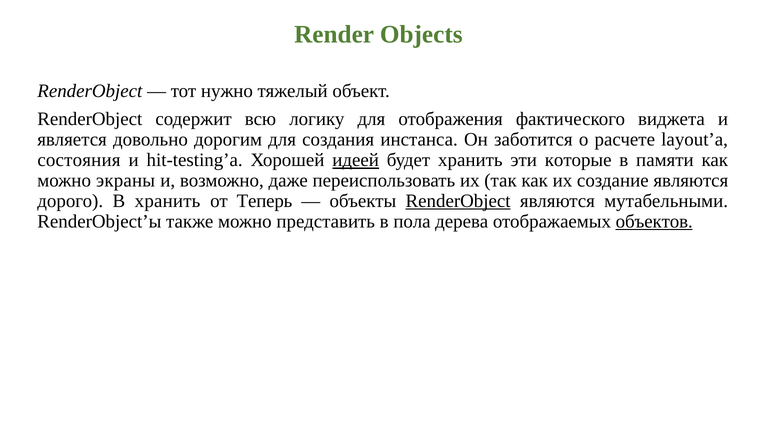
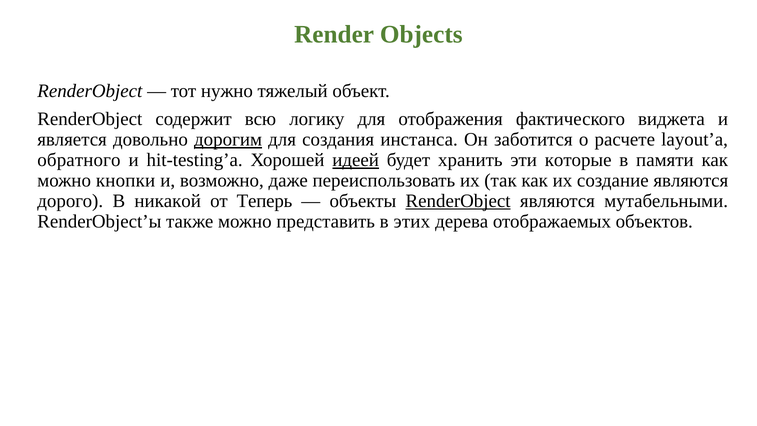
дорогим underline: none -> present
состояния: состояния -> обратного
экраны: экраны -> кнопки
В хранить: хранить -> никакой
пола: пола -> этих
объектов underline: present -> none
